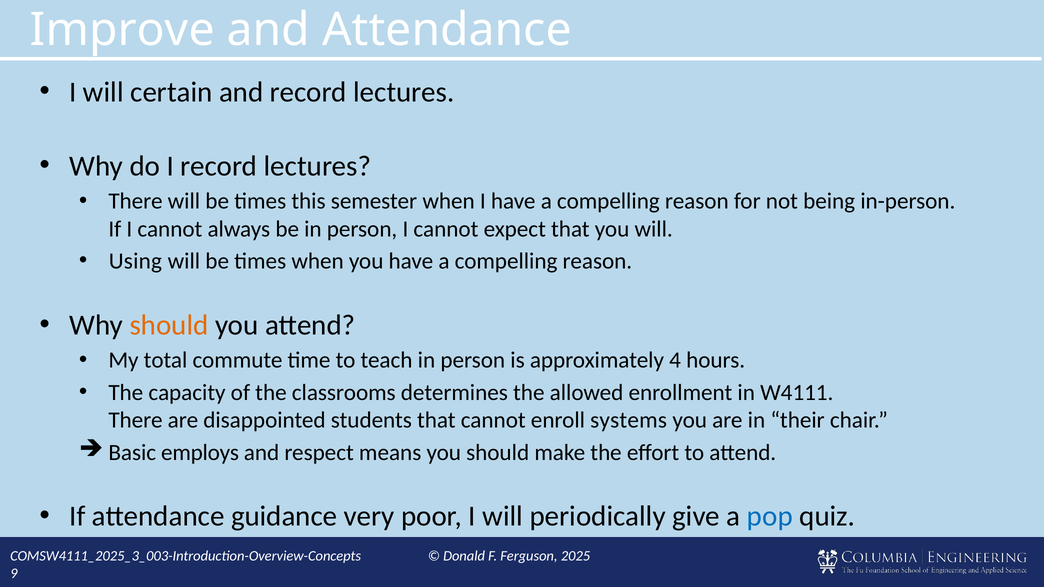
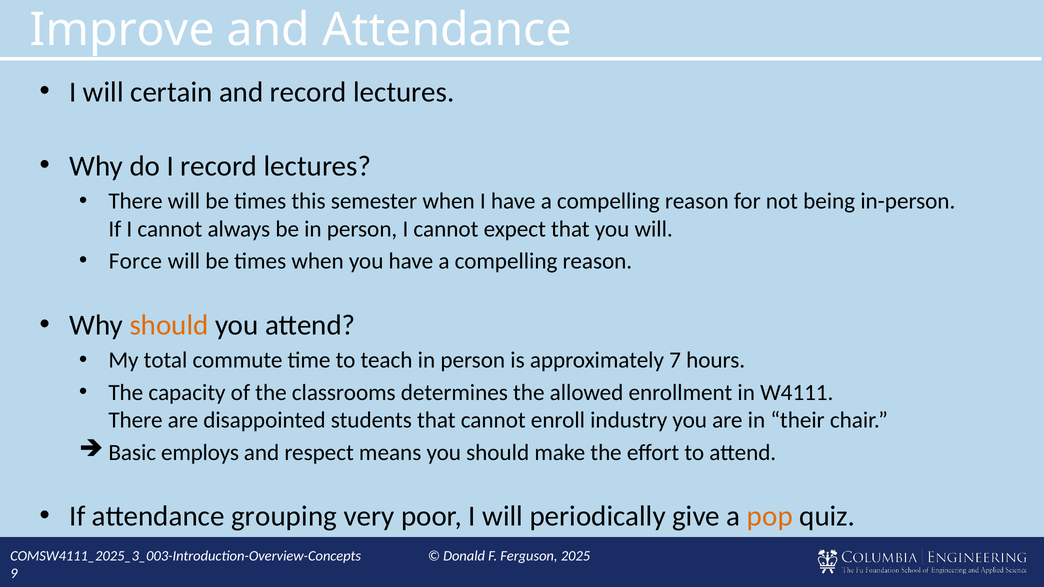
Using: Using -> Force
4: 4 -> 7
systems: systems -> industry
guidance: guidance -> grouping
pop colour: blue -> orange
